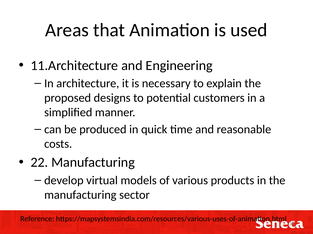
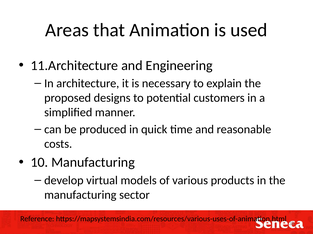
22: 22 -> 10
